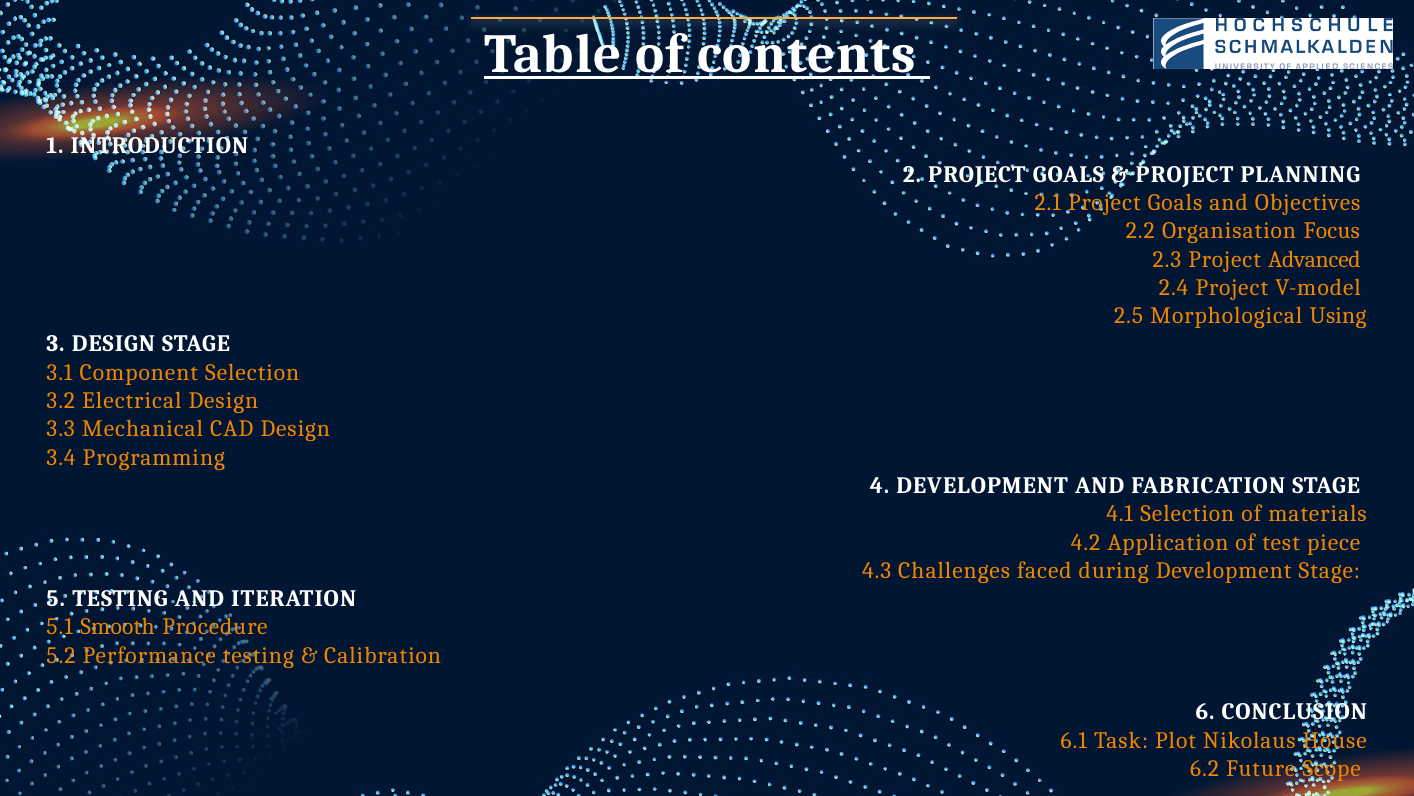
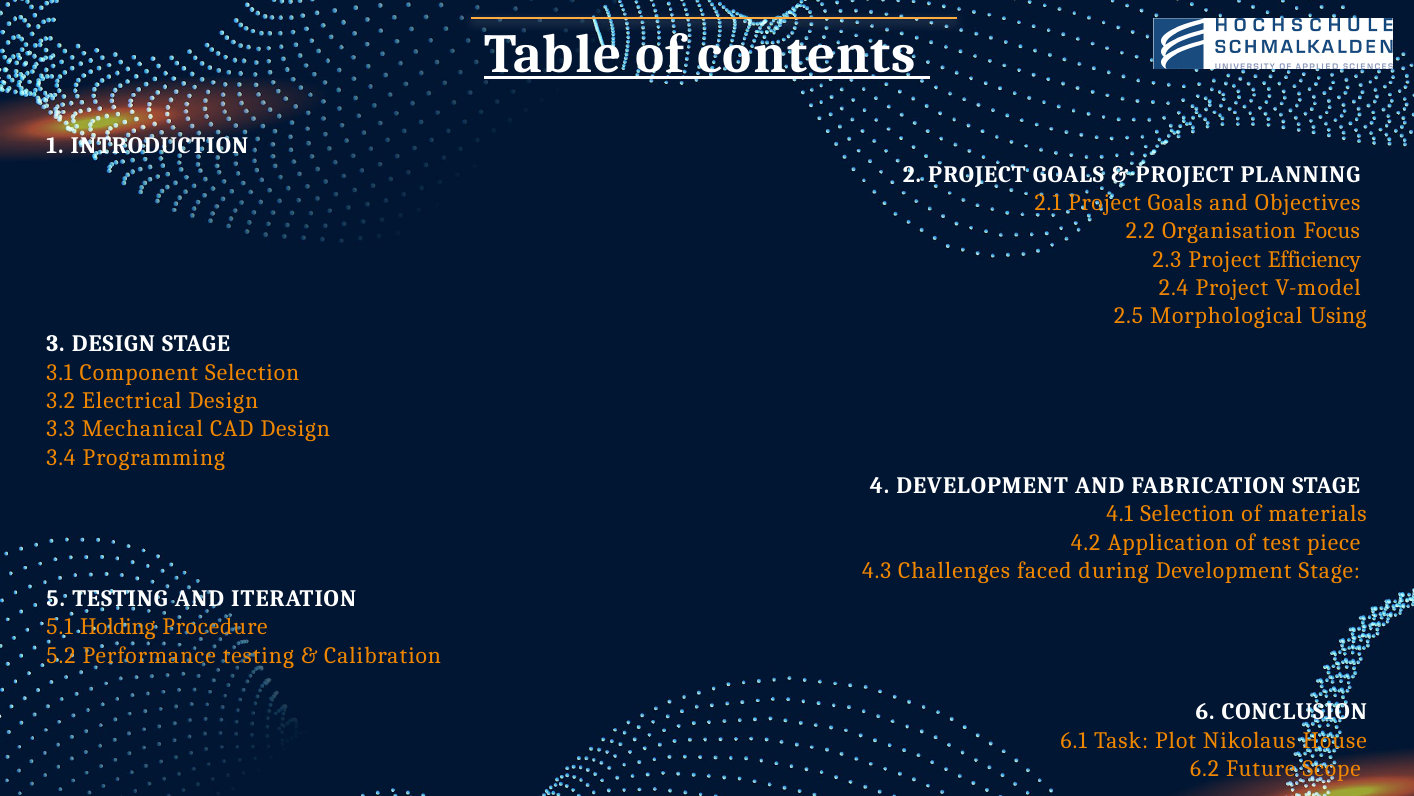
Advanced: Advanced -> Efficiency
Smooth: Smooth -> Holding
